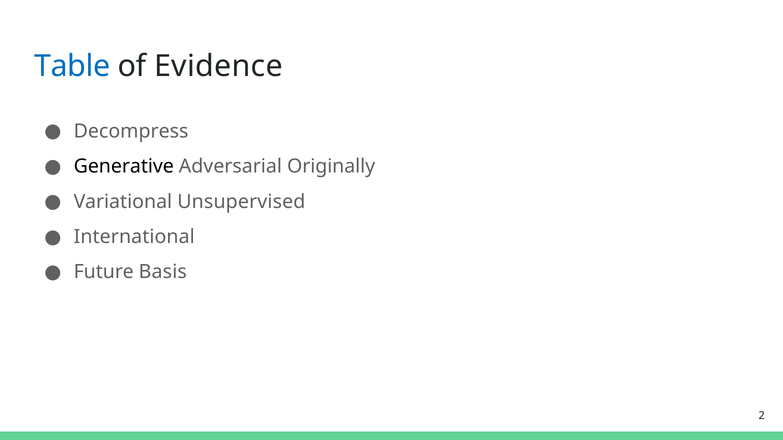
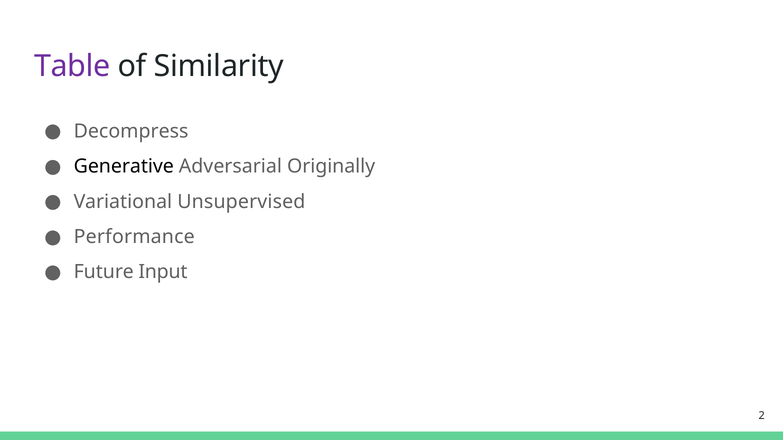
Table colour: blue -> purple
Evidence: Evidence -> Similarity
International: International -> Performance
Basis: Basis -> Input
